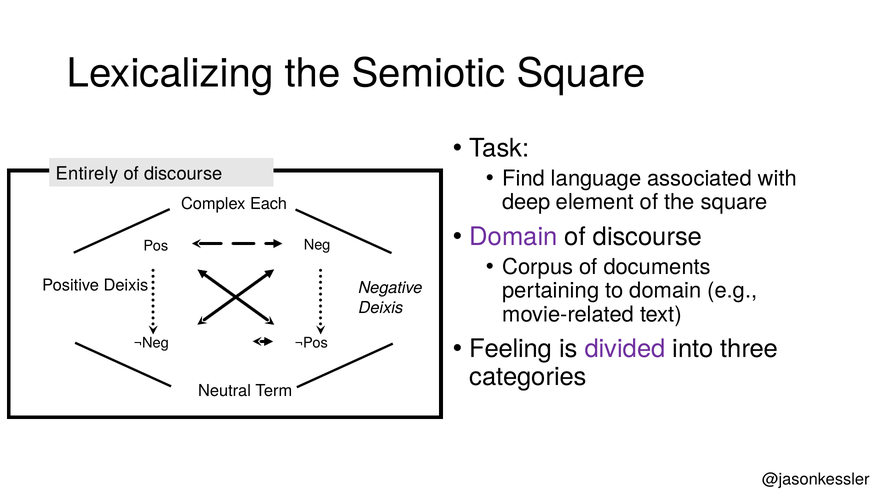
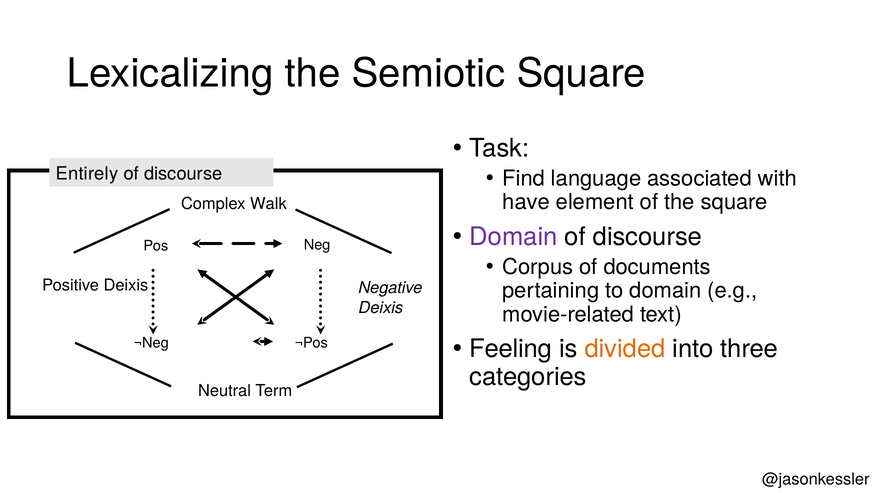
deep: deep -> have
Each: Each -> Walk
divided colour: purple -> orange
